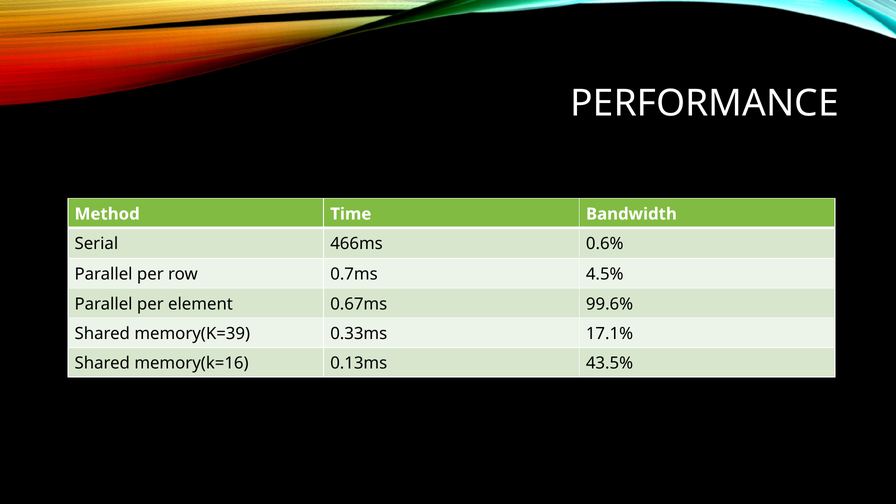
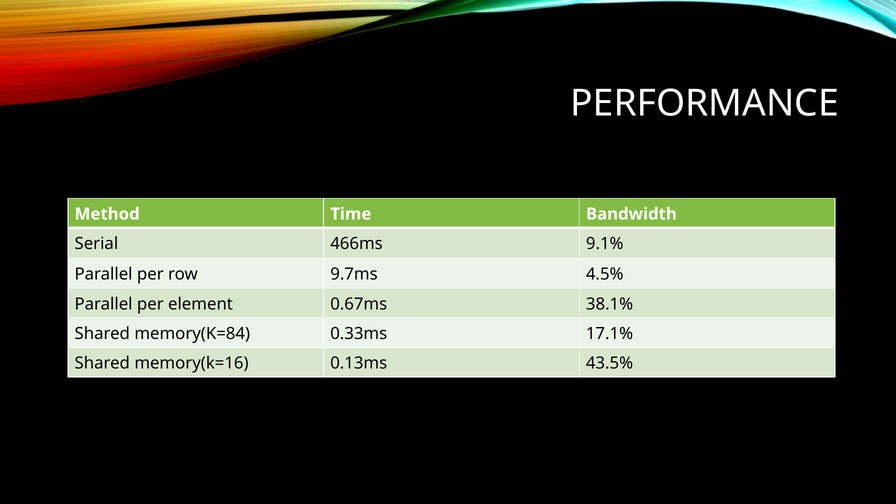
0.6%: 0.6% -> 9.1%
0.7ms: 0.7ms -> 9.7ms
99.6%: 99.6% -> 38.1%
memory(K=39: memory(K=39 -> memory(K=84
